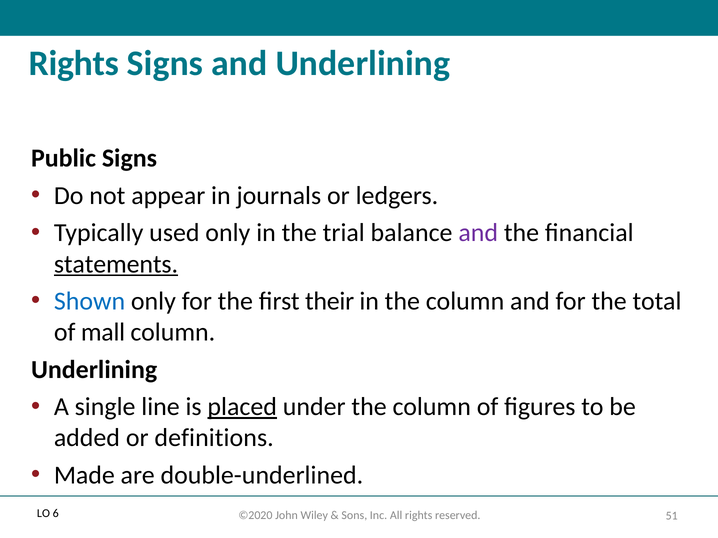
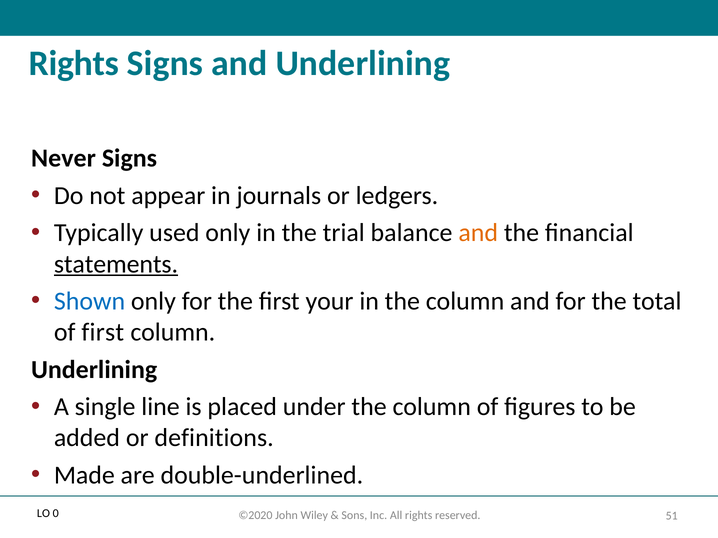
Public: Public -> Never
and at (478, 233) colour: purple -> orange
their: their -> your
of mall: mall -> first
placed underline: present -> none
6: 6 -> 0
